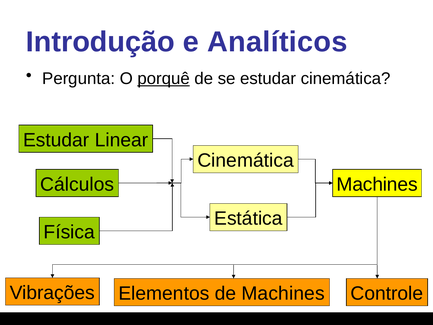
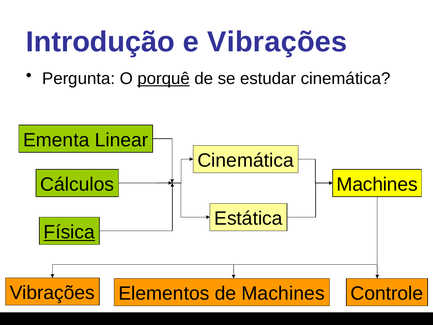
e Analíticos: Analíticos -> Vibrações
Estudar at (56, 140): Estudar -> Ementa
Física underline: none -> present
